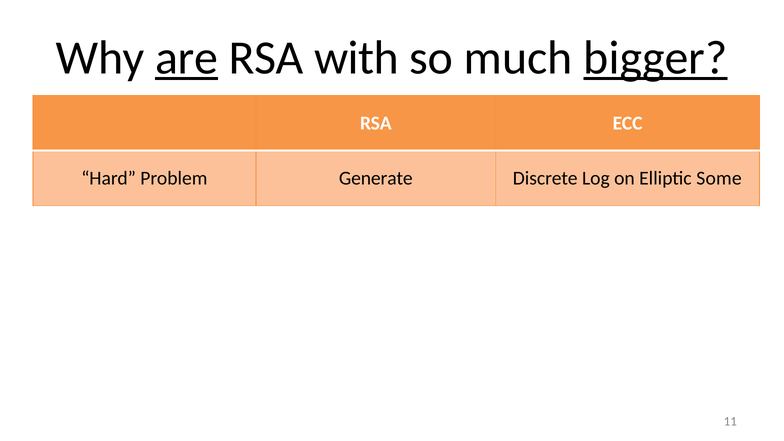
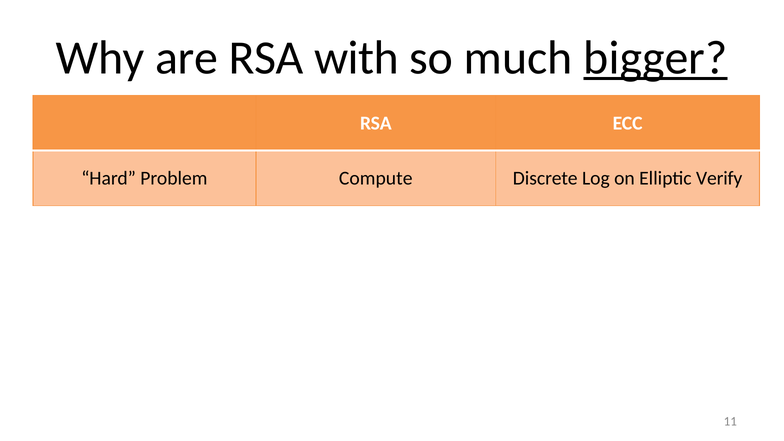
are underline: present -> none
Generate: Generate -> Compute
Some: Some -> Verify
